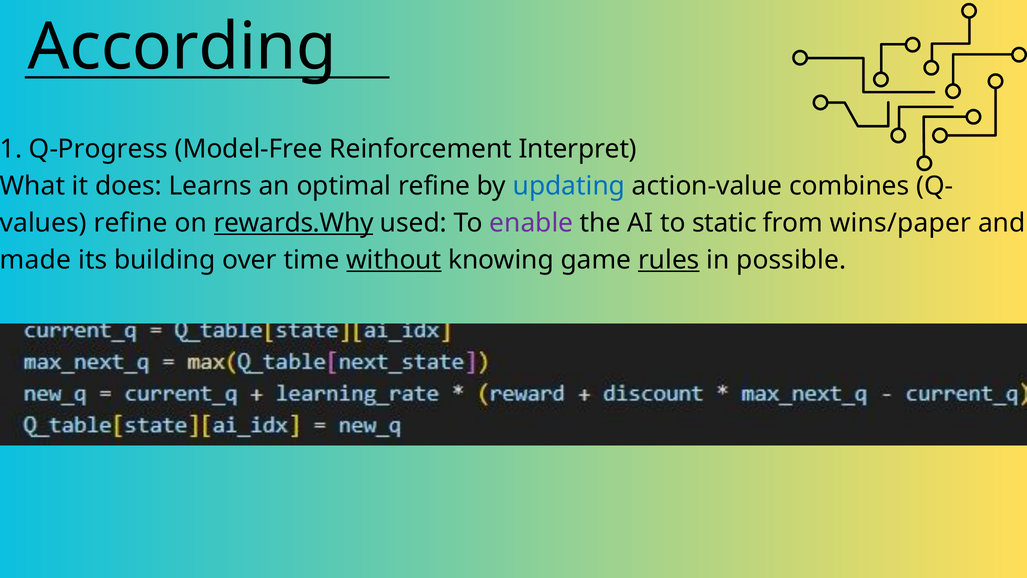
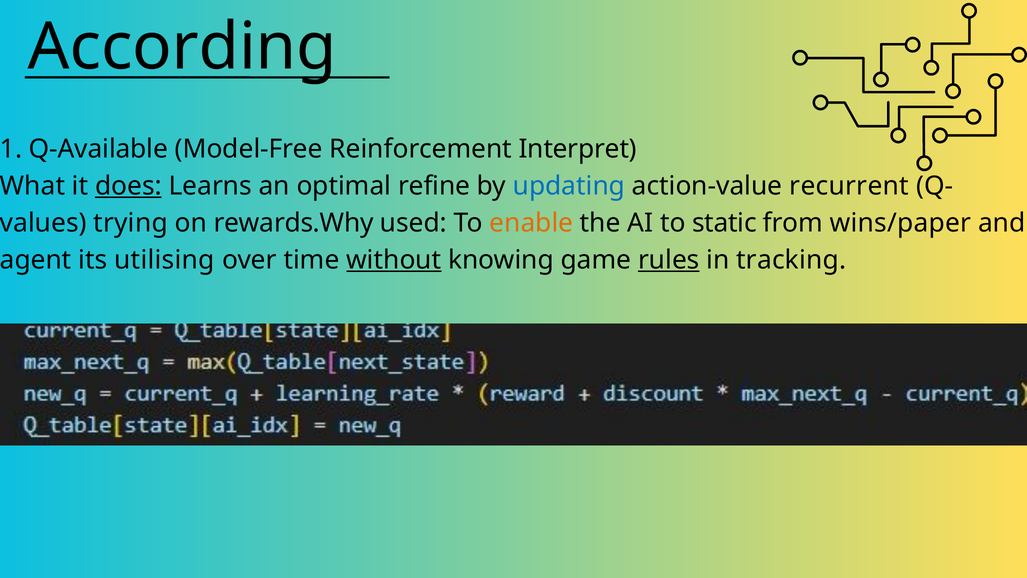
Q-Progress: Q-Progress -> Q-Available
does underline: none -> present
combines: combines -> recurrent
refine at (131, 223): refine -> trying
rewards.Why underline: present -> none
enable colour: purple -> orange
made: made -> agent
building: building -> utilising
possible: possible -> tracking
